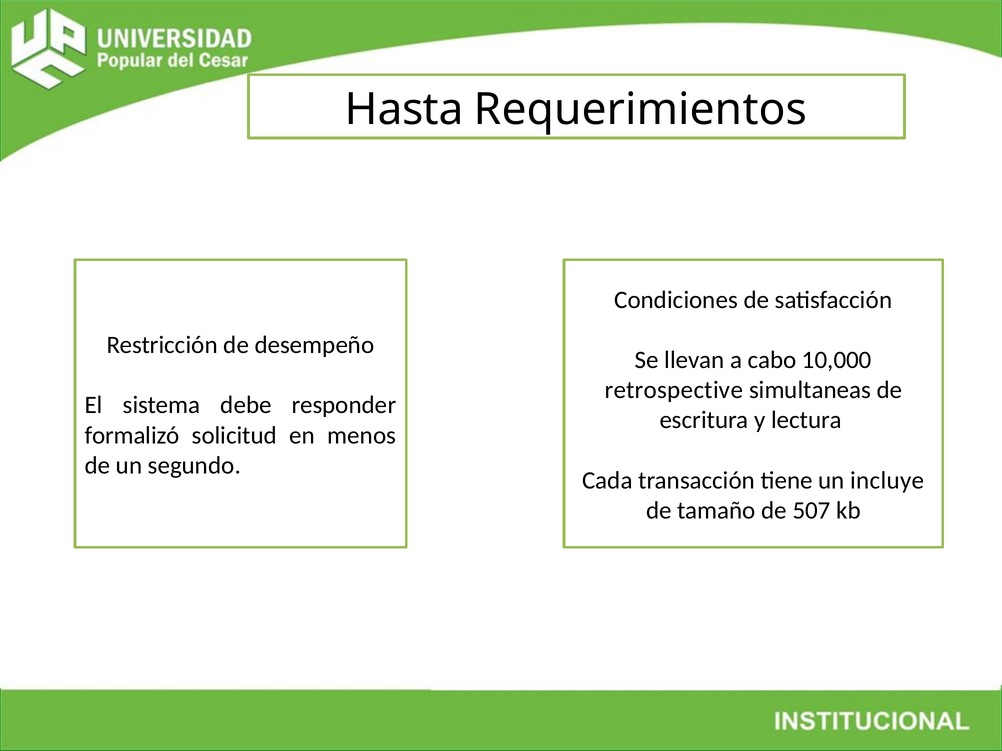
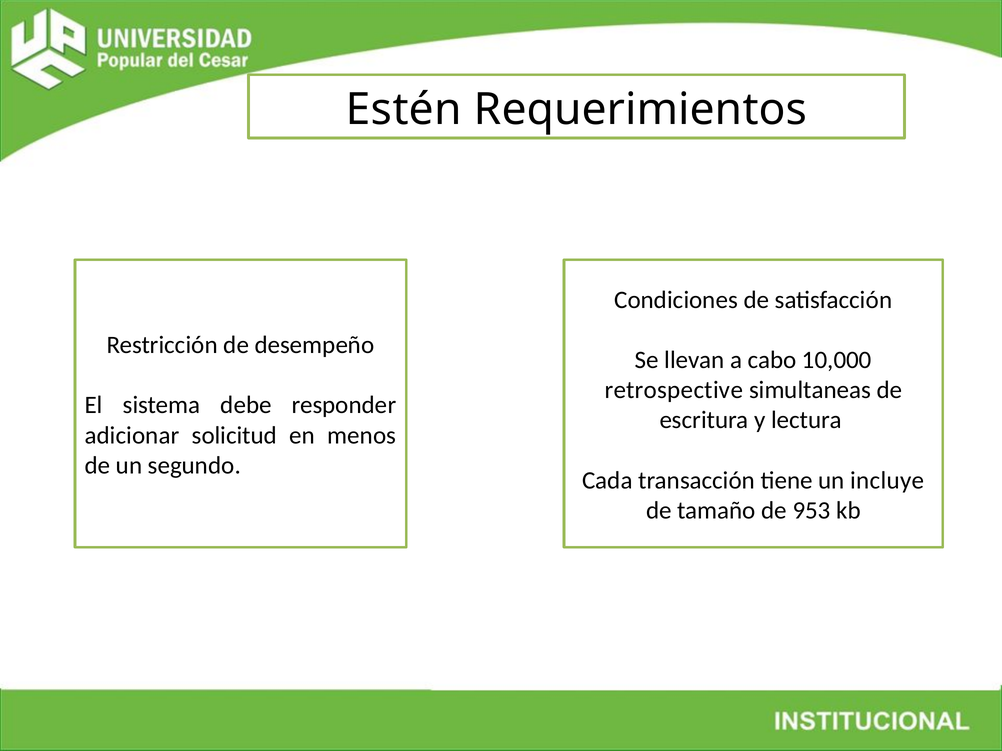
Hasta: Hasta -> Estén
formalizó: formalizó -> adicionar
507: 507 -> 953
